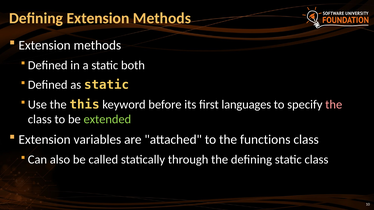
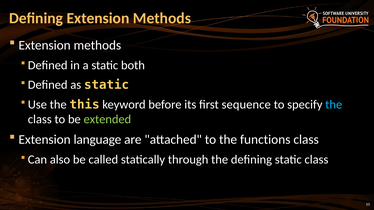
languages: languages -> sequence
the at (334, 105) colour: pink -> light blue
variables: variables -> language
